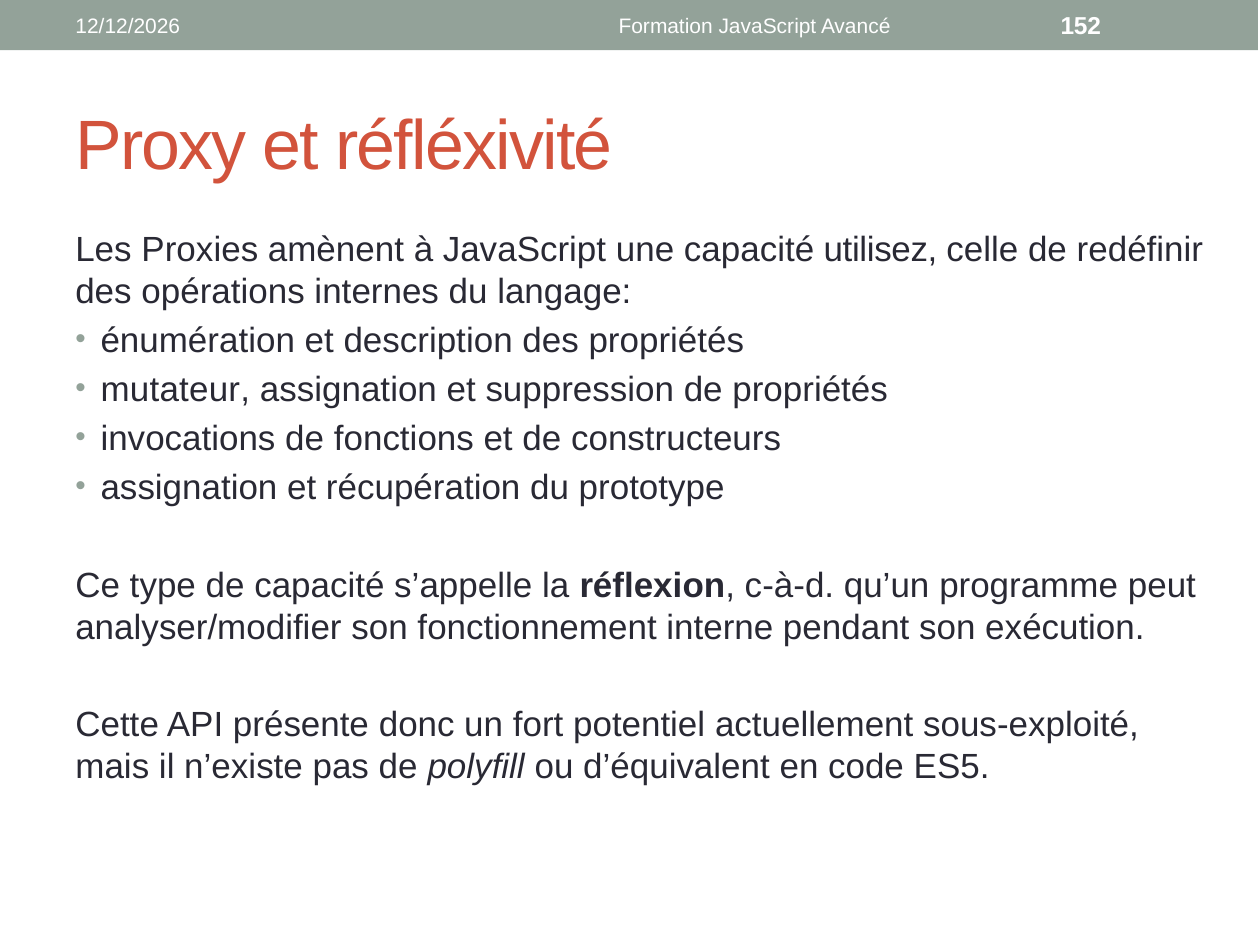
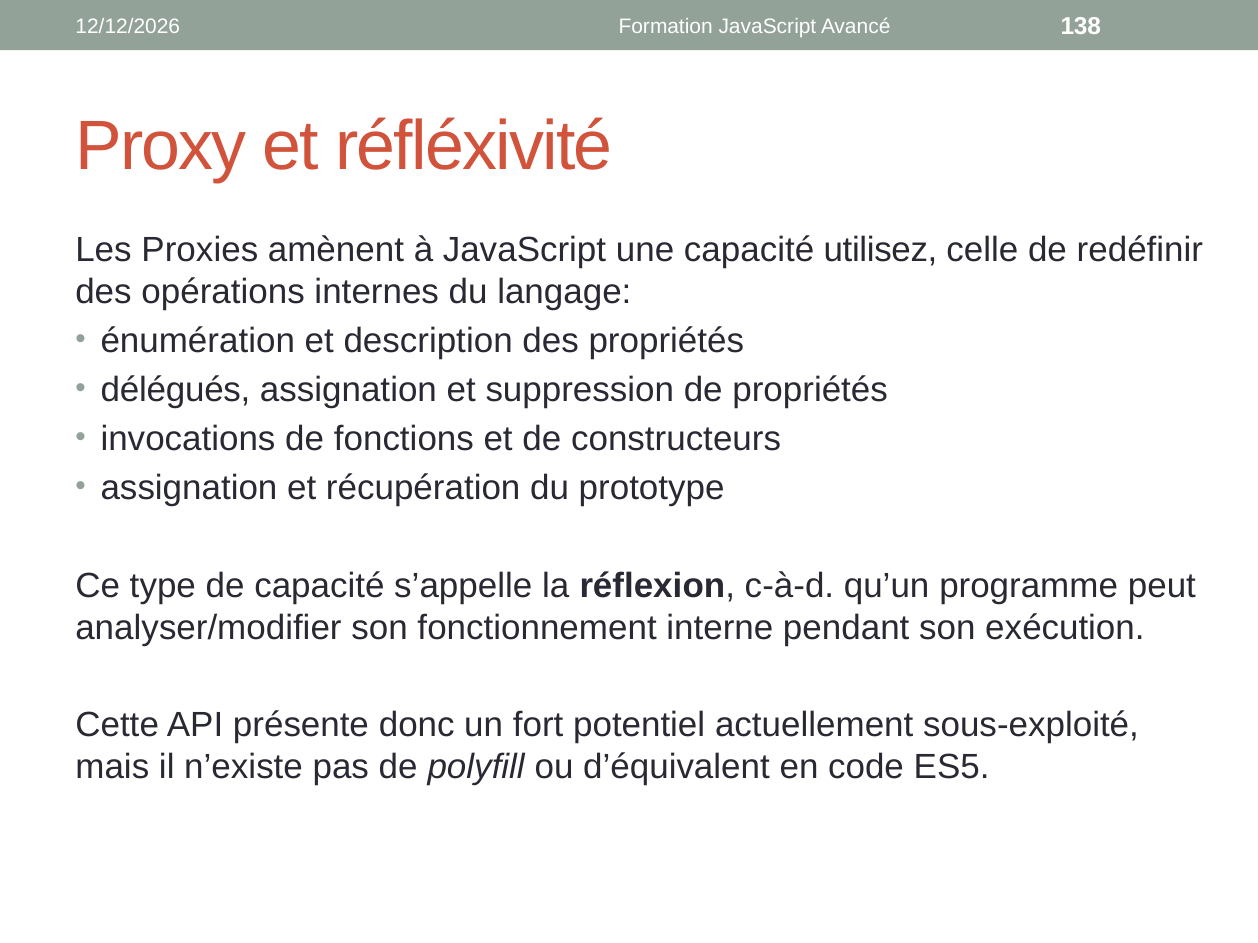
152: 152 -> 138
mutateur: mutateur -> délégués
